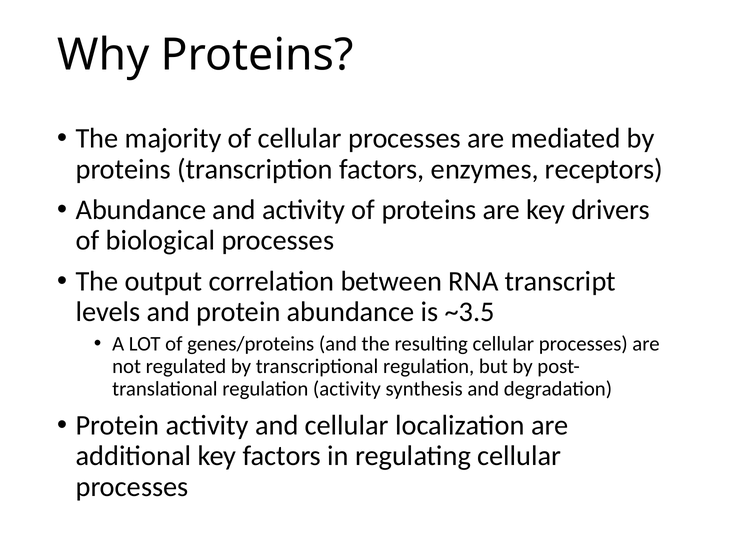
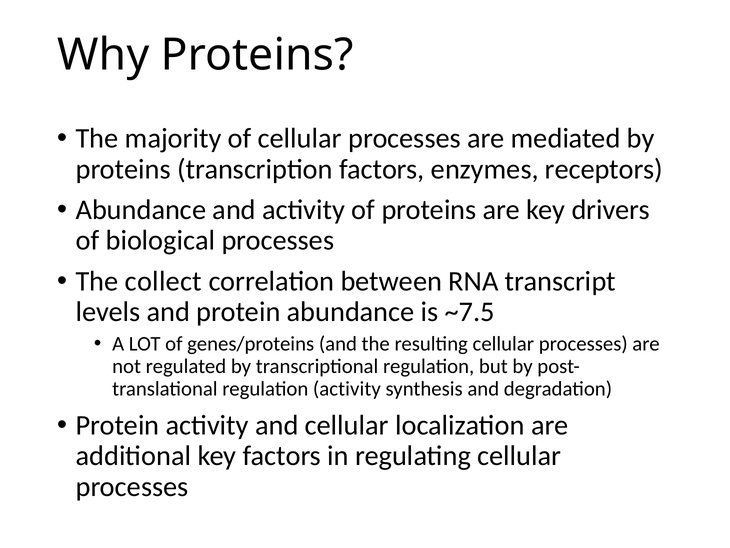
output: output -> collect
~3.5: ~3.5 -> ~7.5
